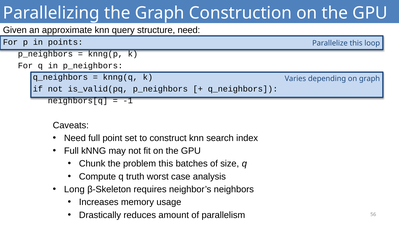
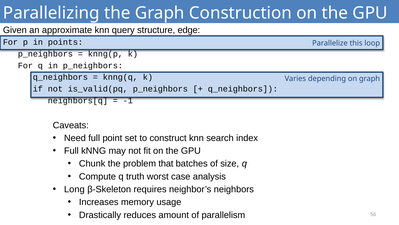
structure need: need -> edge
problem this: this -> that
